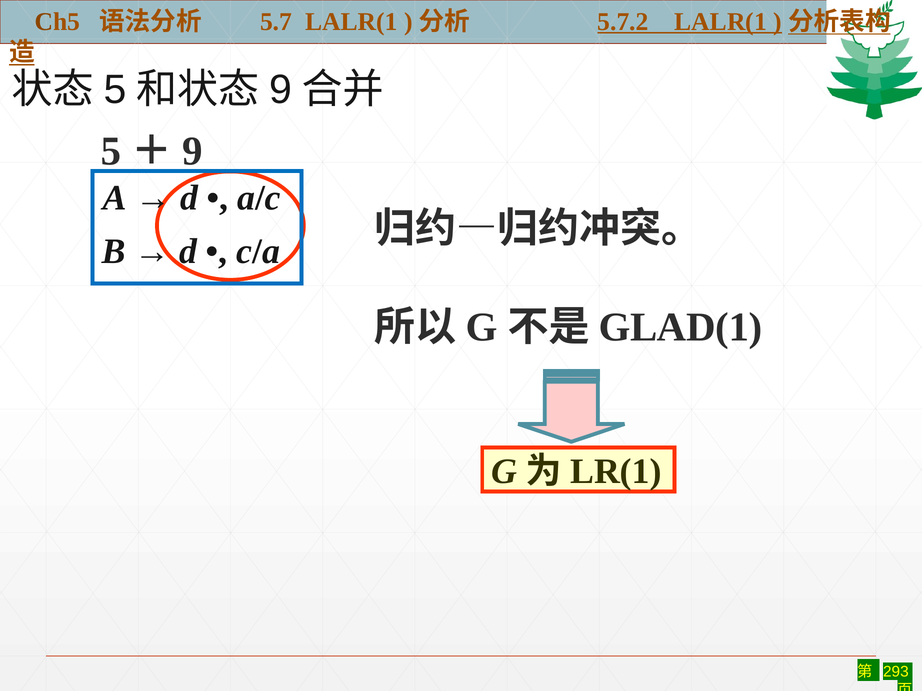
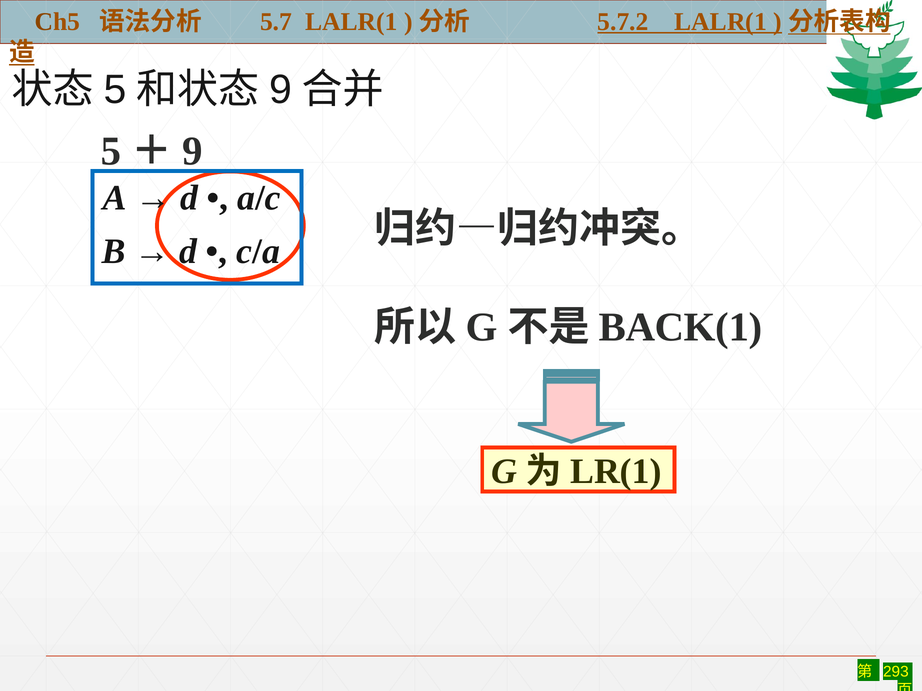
GLAD(1: GLAD(1 -> BACK(1
